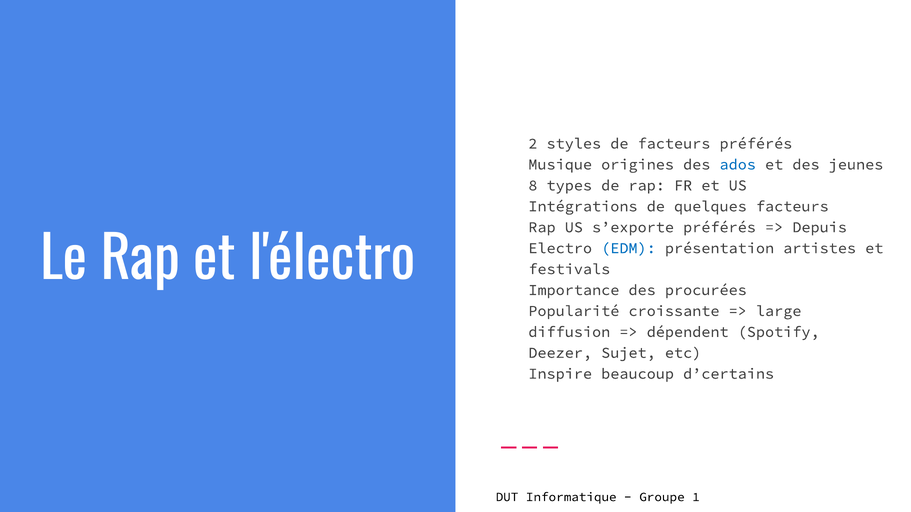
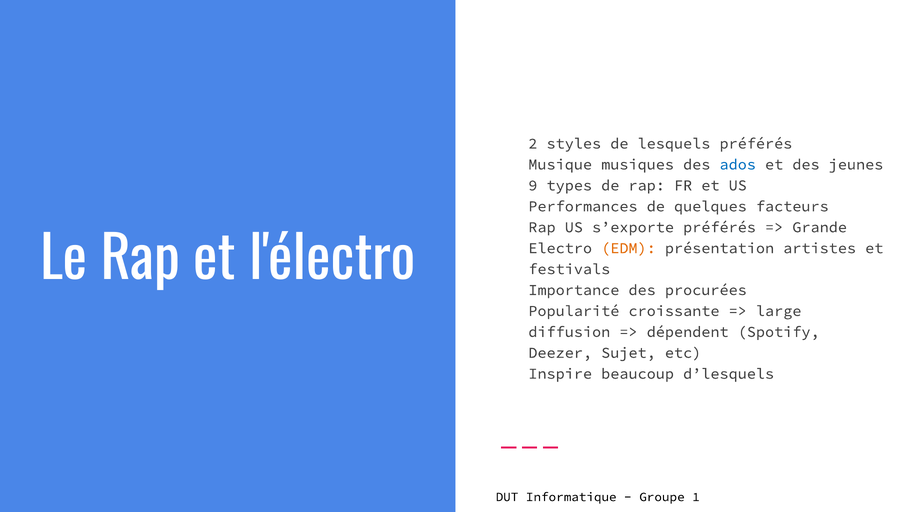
de facteurs: facteurs -> lesquels
origines: origines -> musiques
8: 8 -> 9
Intégrations: Intégrations -> Performances
Depuis: Depuis -> Grande
EDM colour: blue -> orange
d’certains: d’certains -> d’lesquels
